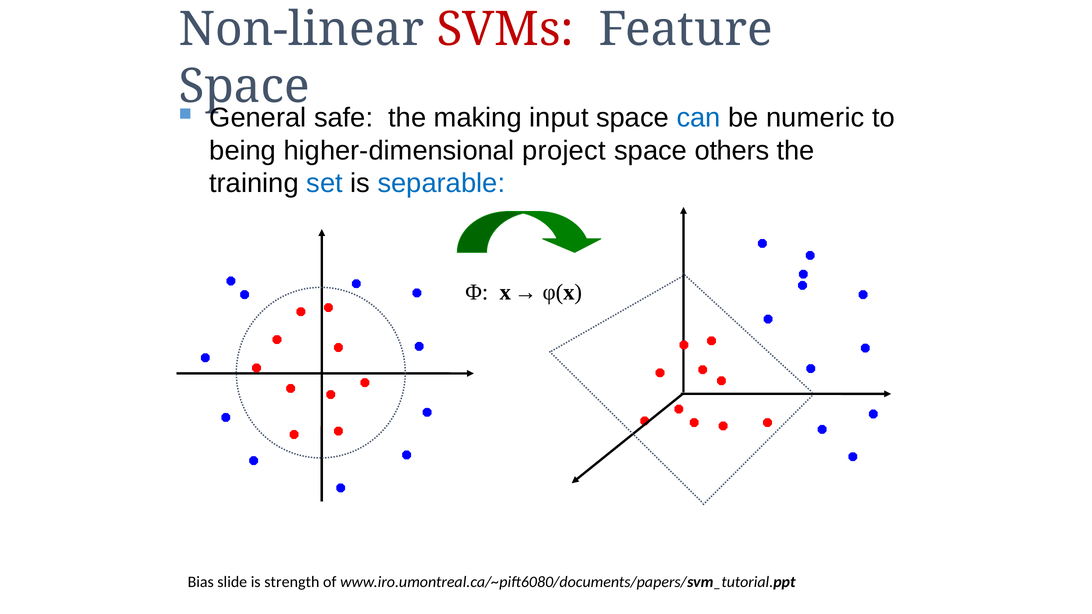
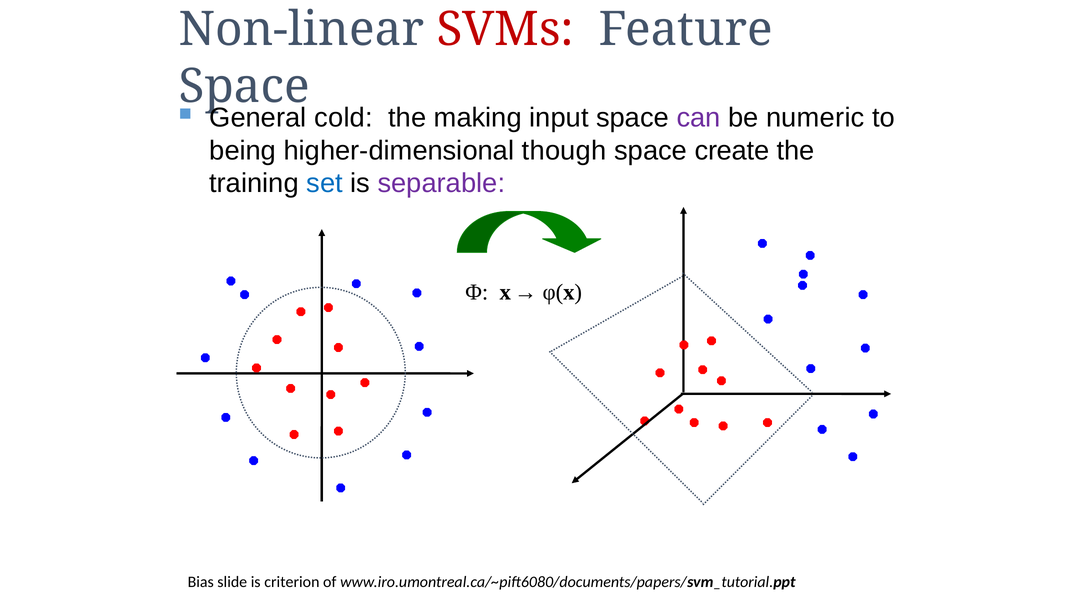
safe: safe -> cold
can colour: blue -> purple
project: project -> though
others: others -> create
separable colour: blue -> purple
strength: strength -> criterion
